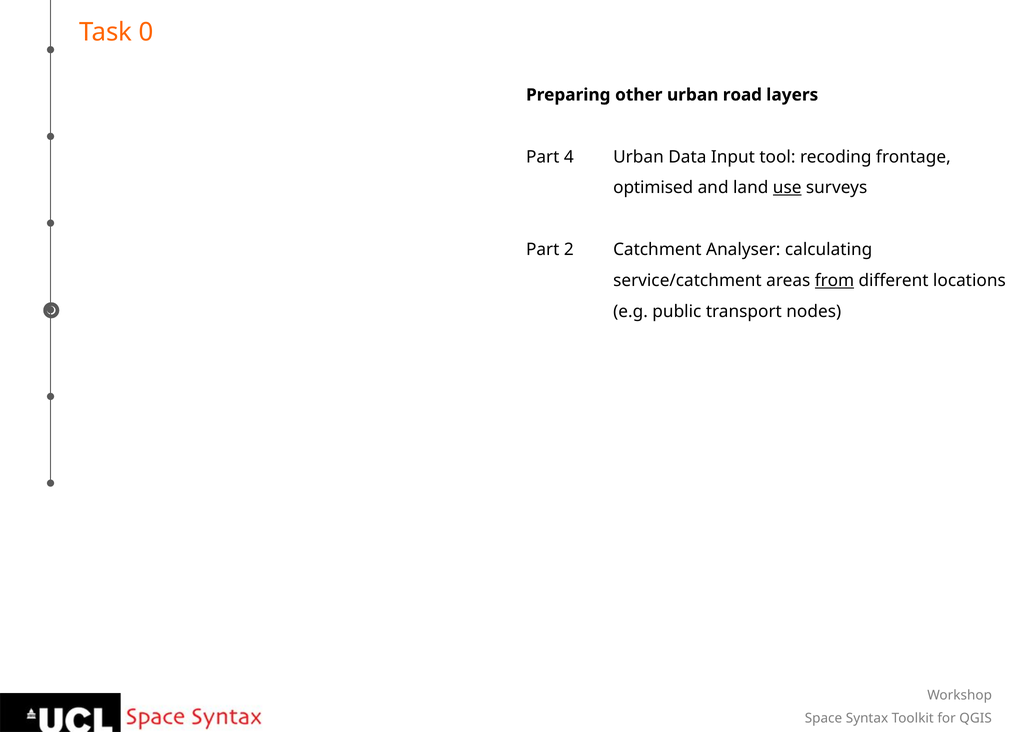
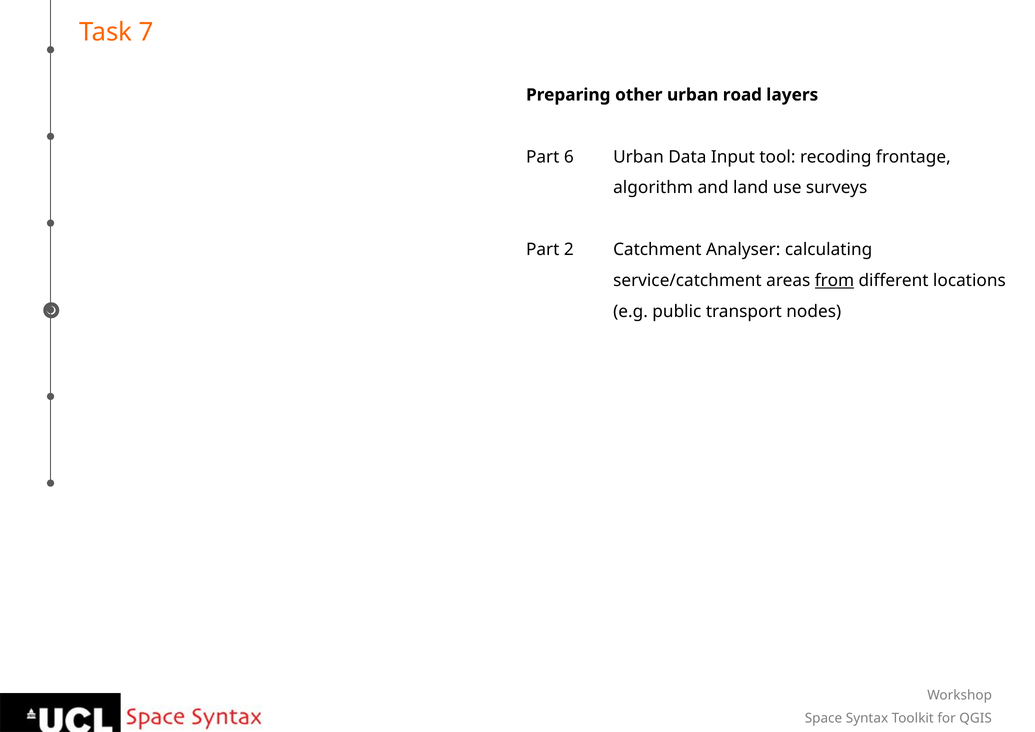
0: 0 -> 7
4: 4 -> 6
optimised: optimised -> algorithm
use underline: present -> none
